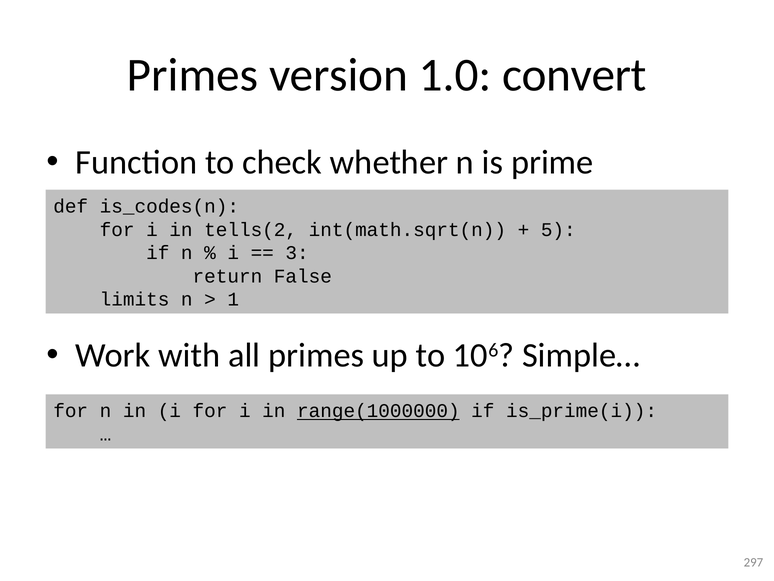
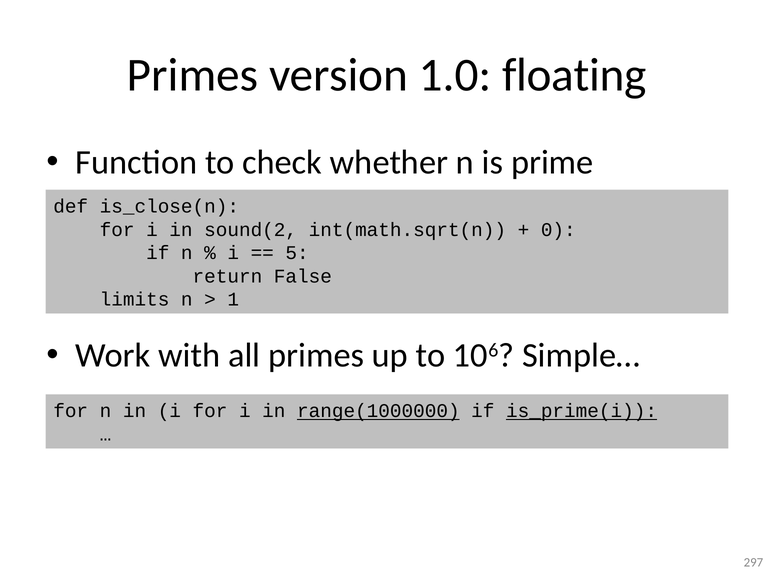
convert: convert -> floating
is_codes(n: is_codes(n -> is_close(n
tells(2: tells(2 -> sound(2
5: 5 -> 0
3: 3 -> 5
is_prime(i underline: none -> present
